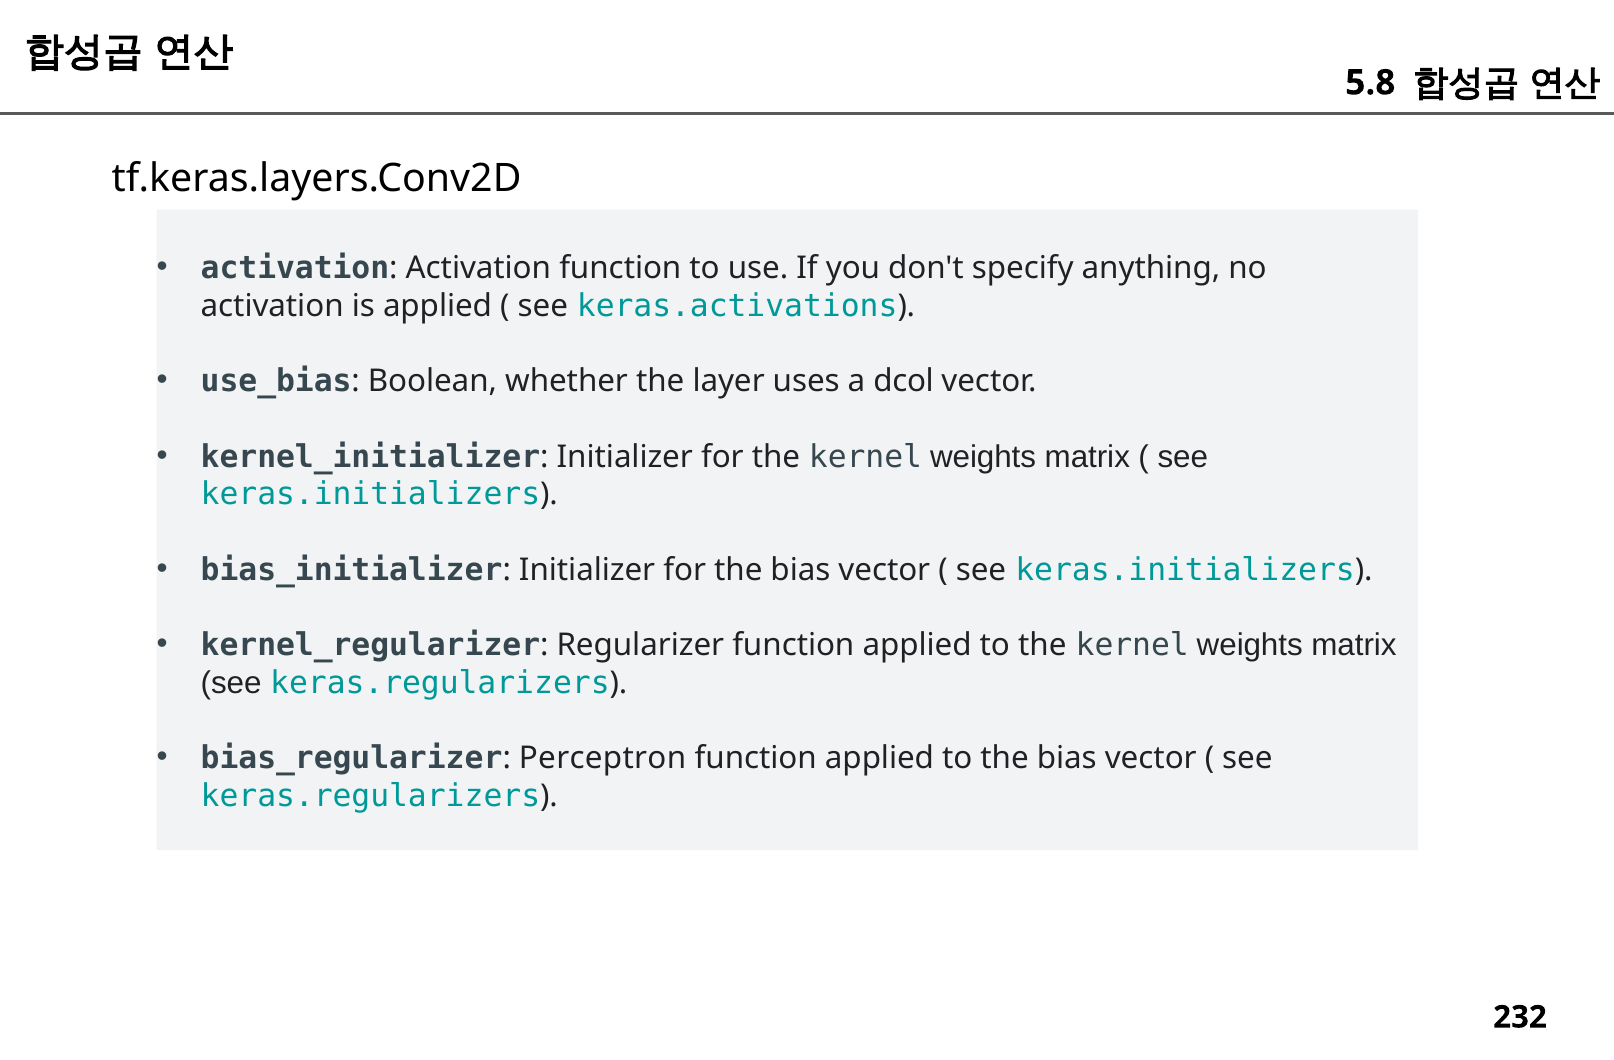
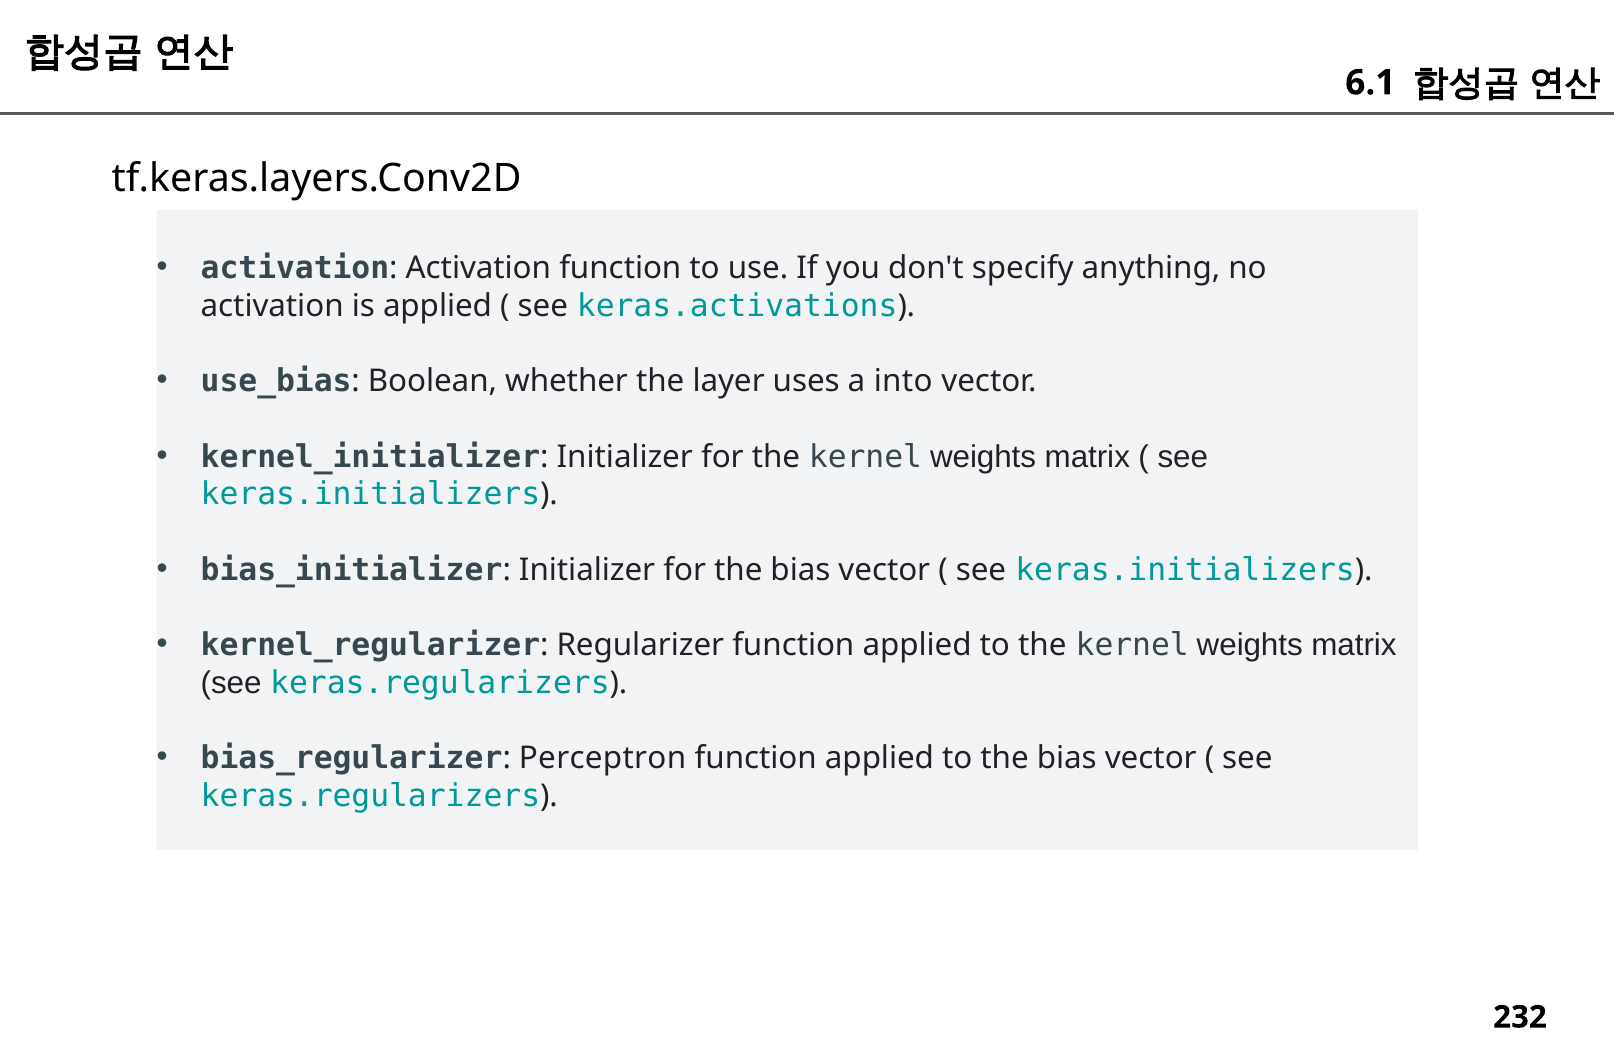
5.8: 5.8 -> 6.1
dcol: dcol -> into
